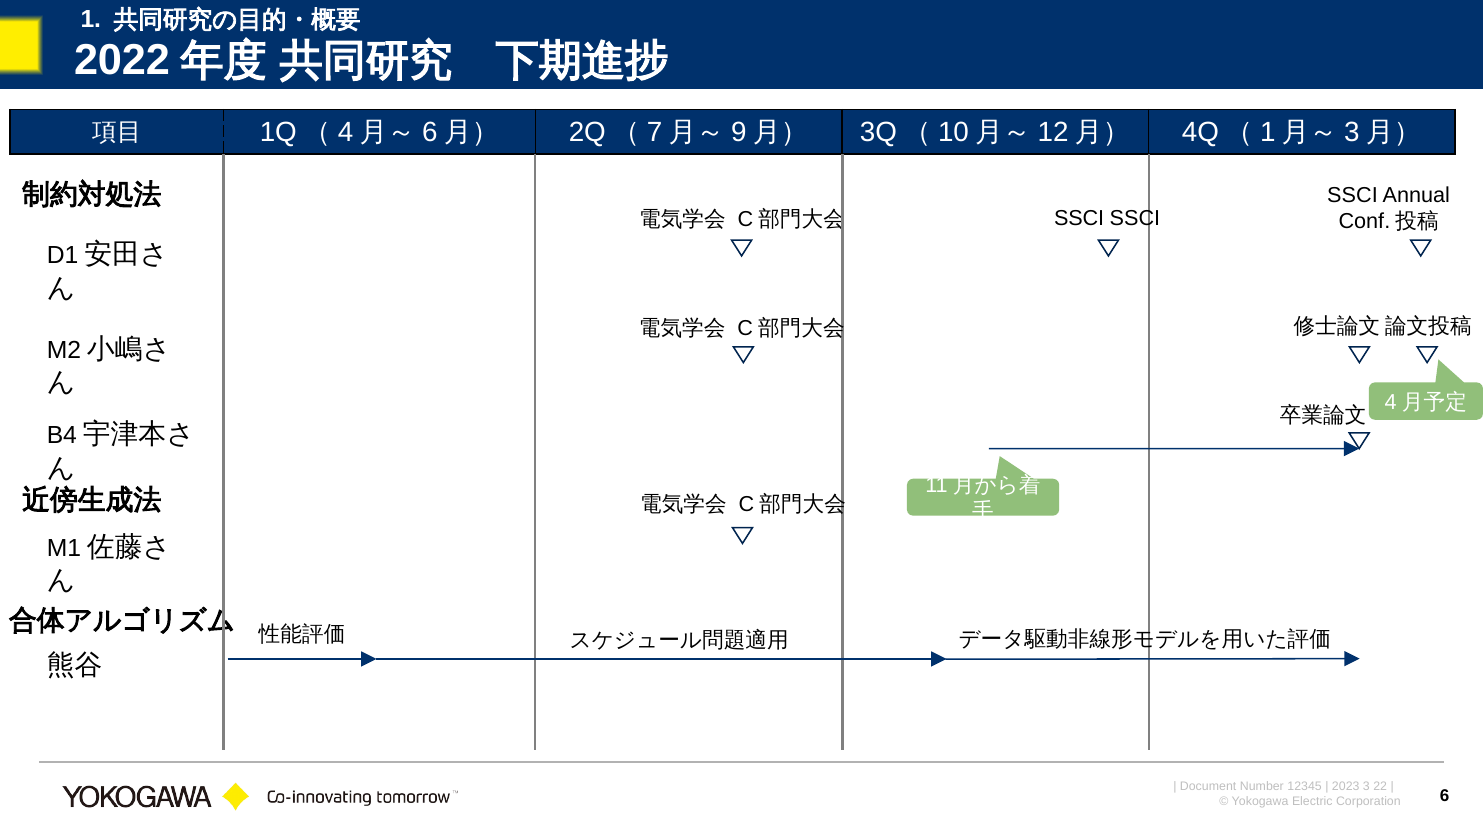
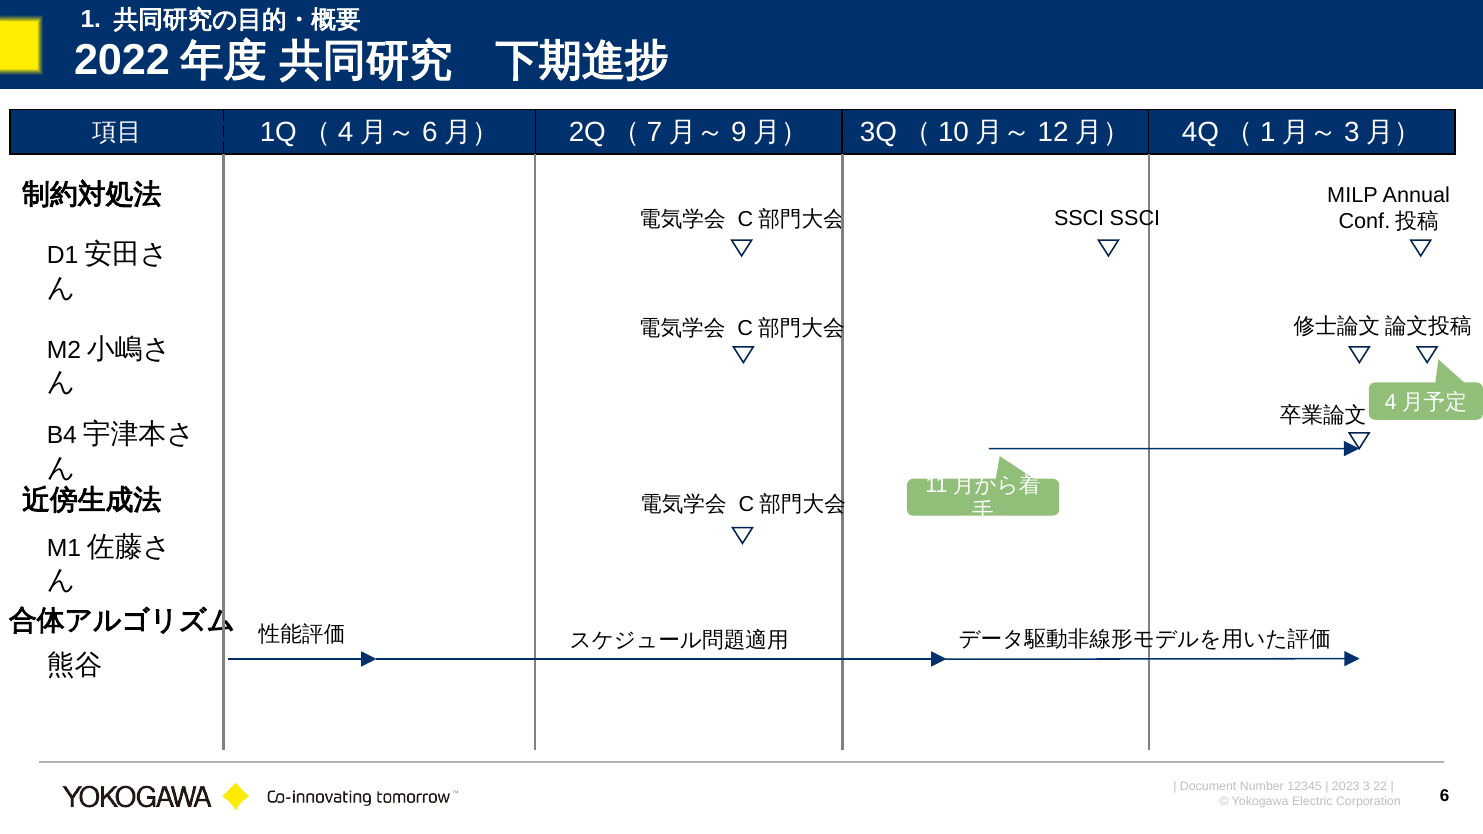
SSCI at (1352, 195): SSCI -> MILP
